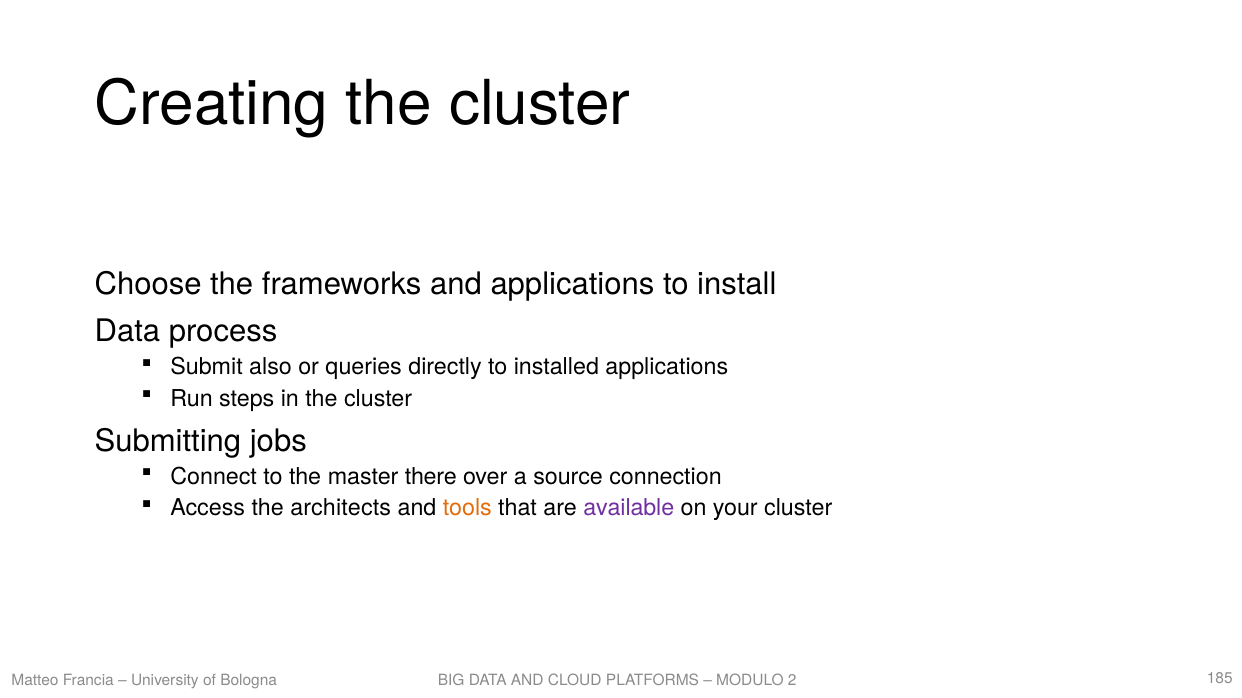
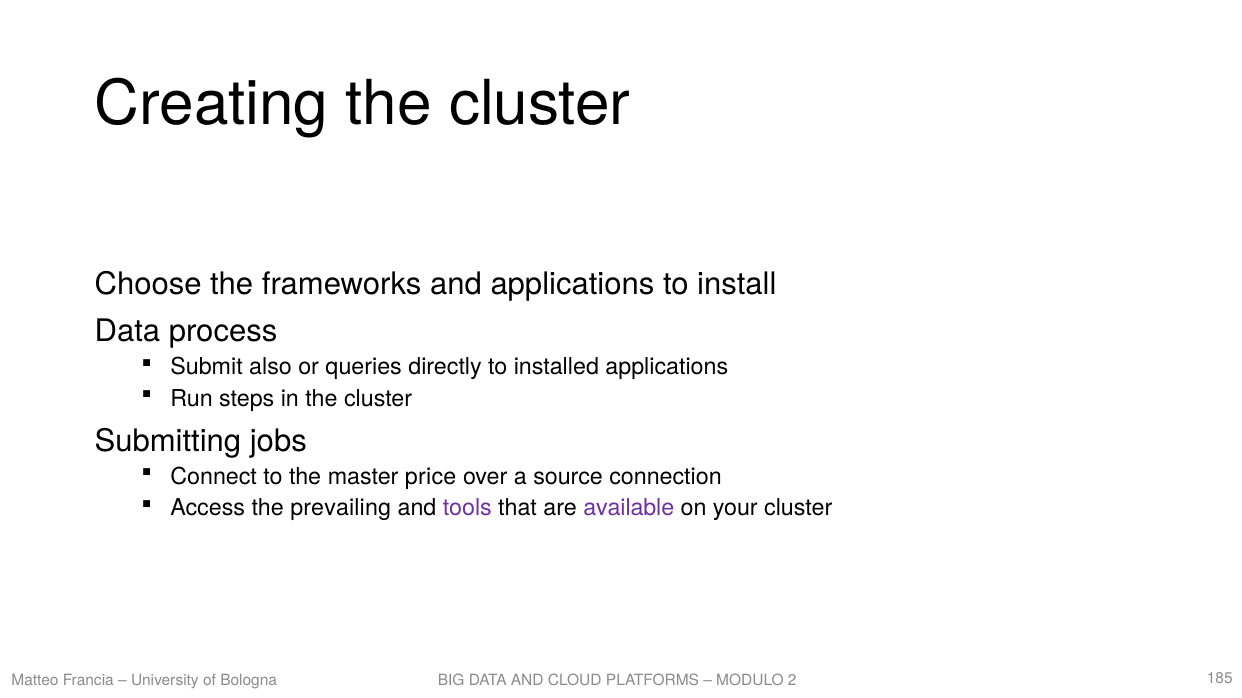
there: there -> price
architects: architects -> prevailing
tools colour: orange -> purple
